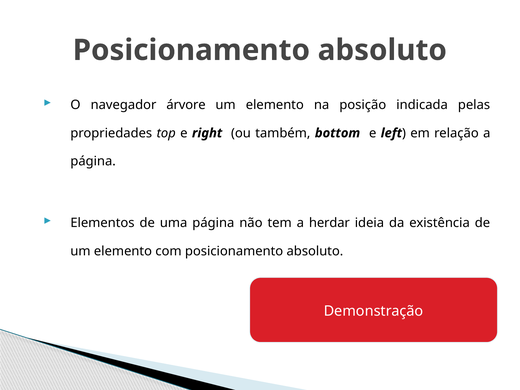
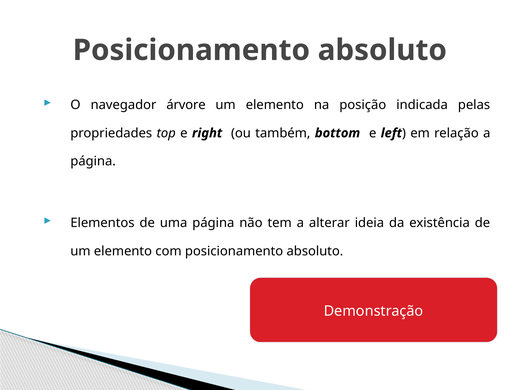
herdar: herdar -> alterar
